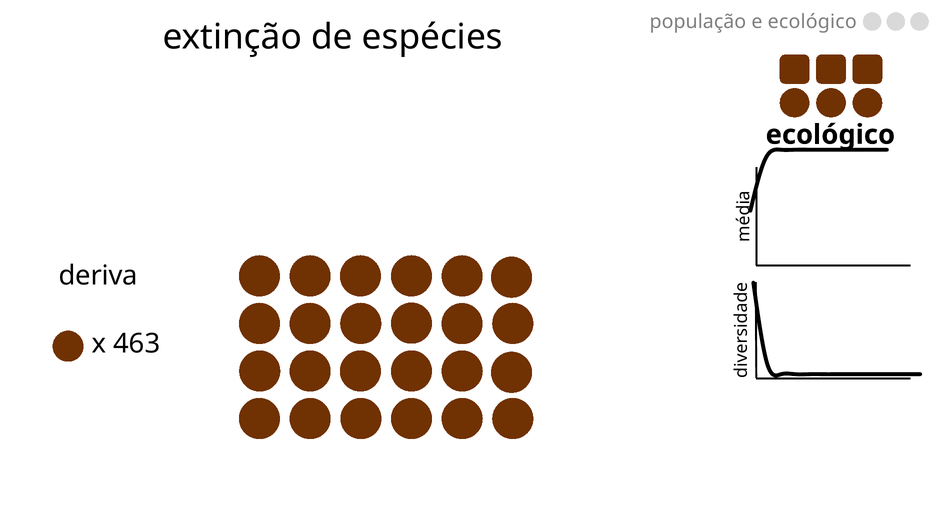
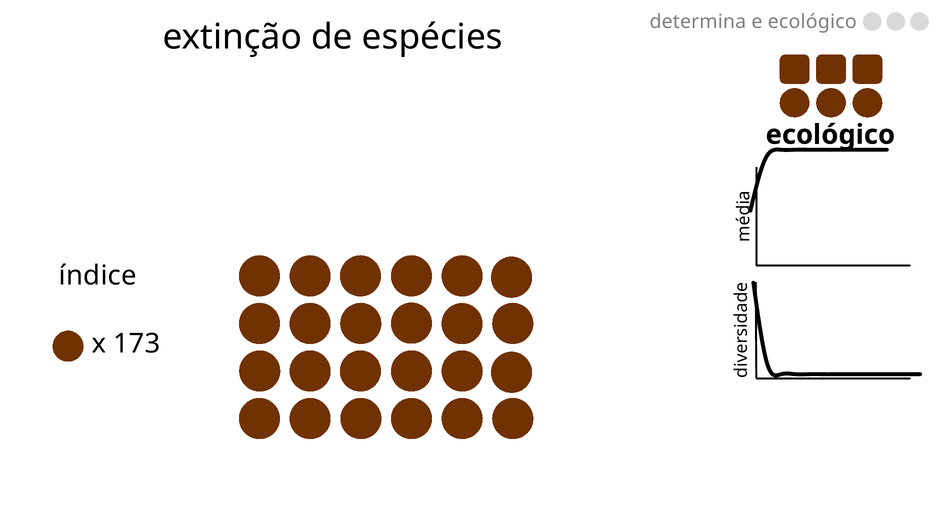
população: população -> determina
deriva: deriva -> índice
463: 463 -> 173
